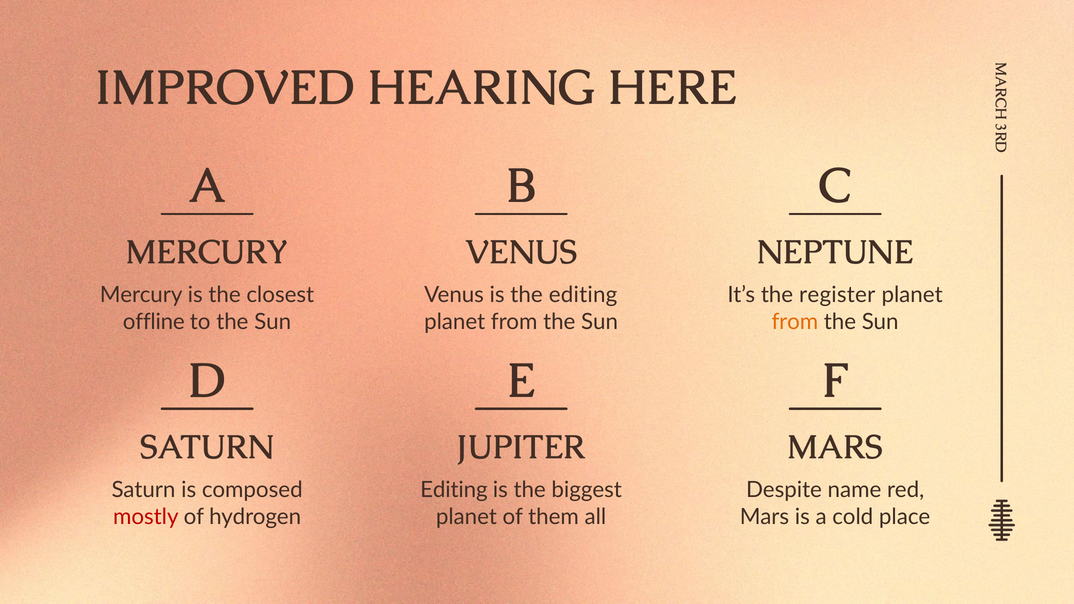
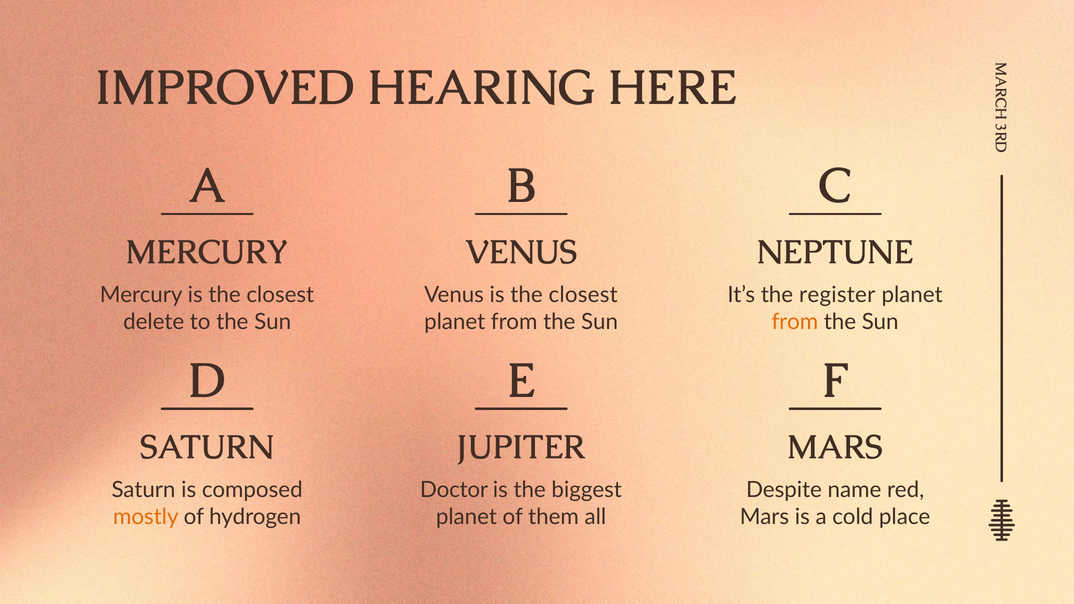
Venus is the editing: editing -> closest
offline: offline -> delete
Editing at (454, 490): Editing -> Doctor
mostly colour: red -> orange
